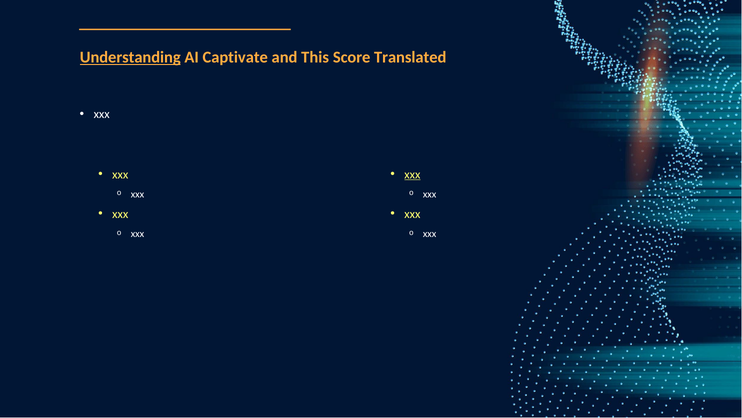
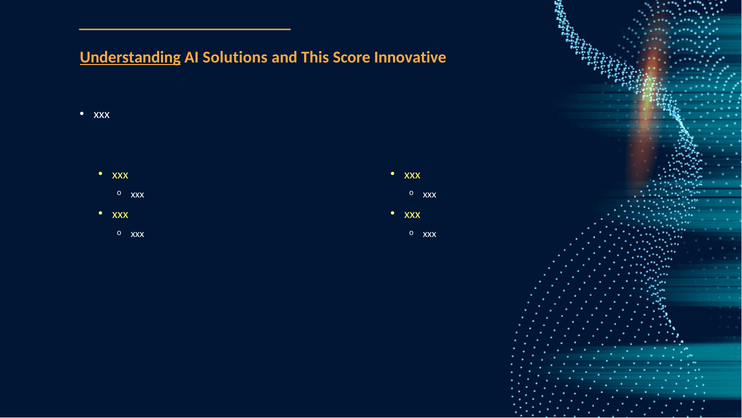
Captivate: Captivate -> Solutions
Translated: Translated -> Innovative
xxx at (412, 174) underline: present -> none
